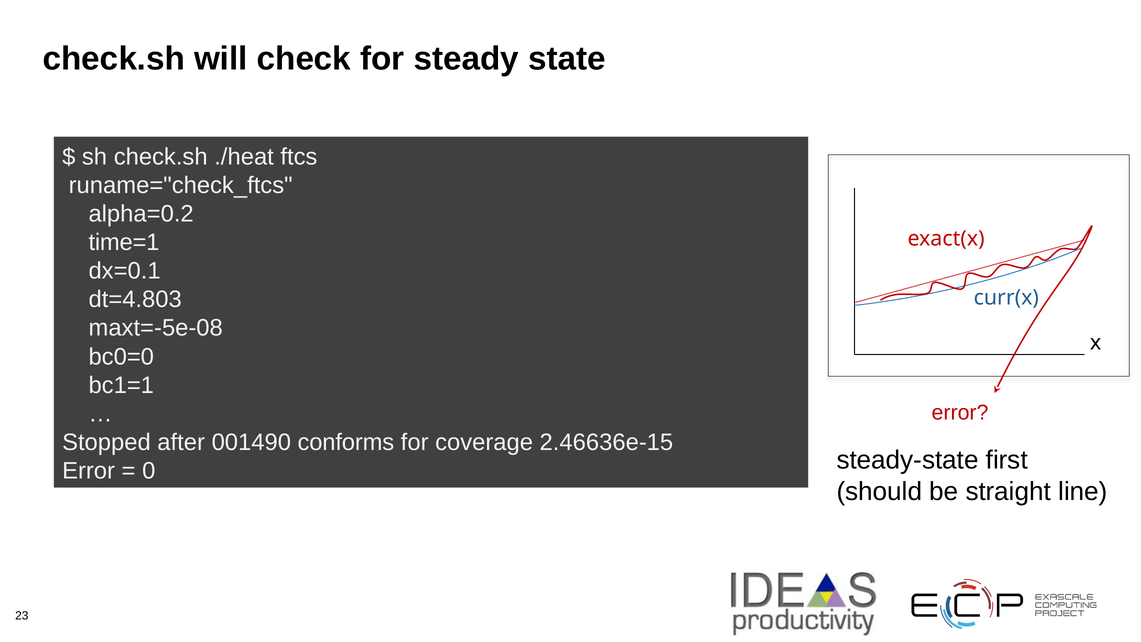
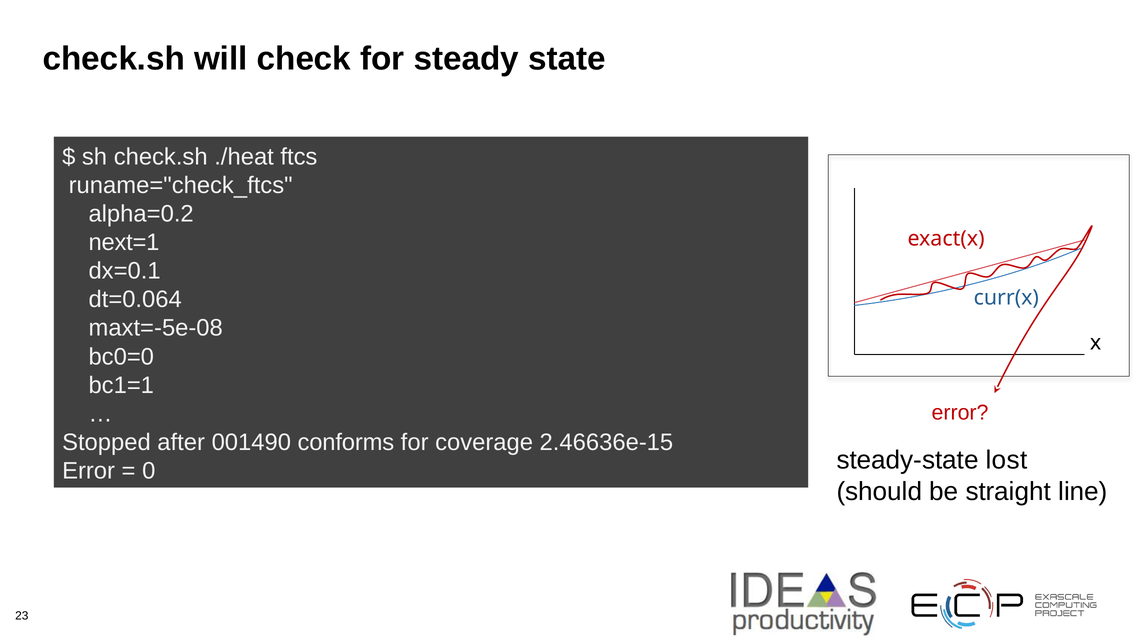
time=1: time=1 -> next=1
dt=4.803: dt=4.803 -> dt=0.064
first: first -> lost
